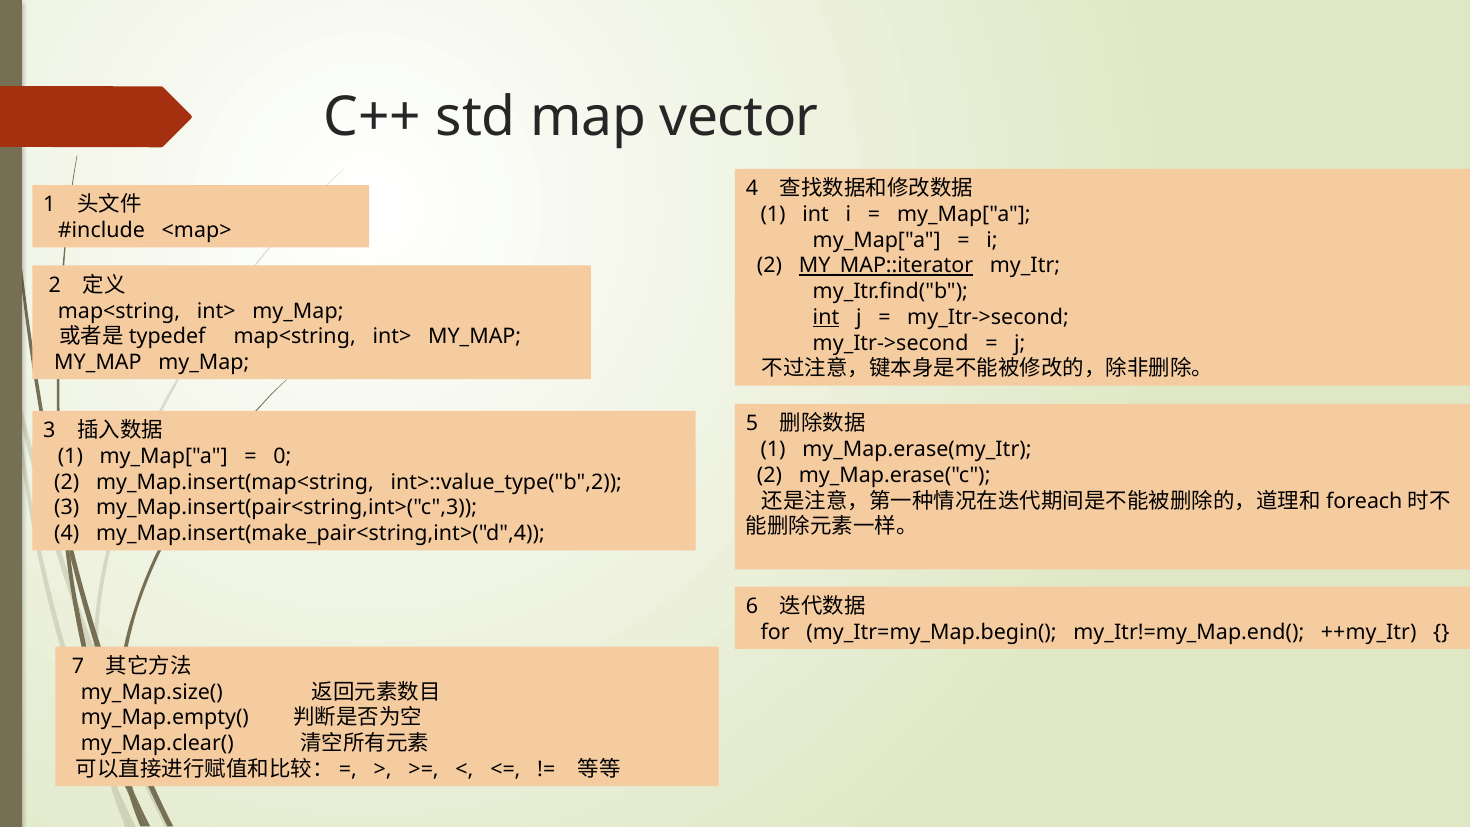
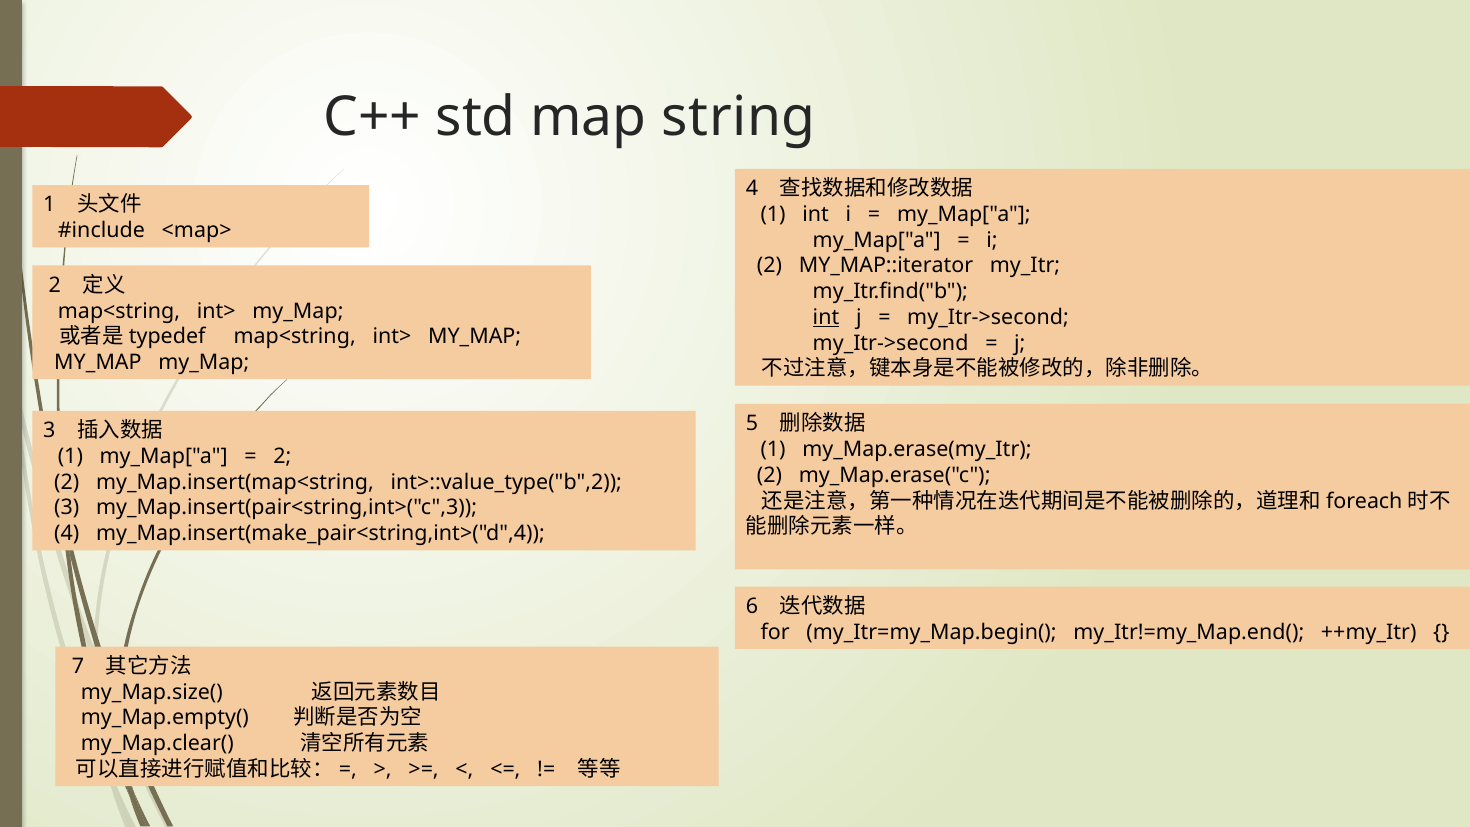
vector: vector -> string
MY_MAP::iterator underline: present -> none
0 at (282, 456): 0 -> 2
